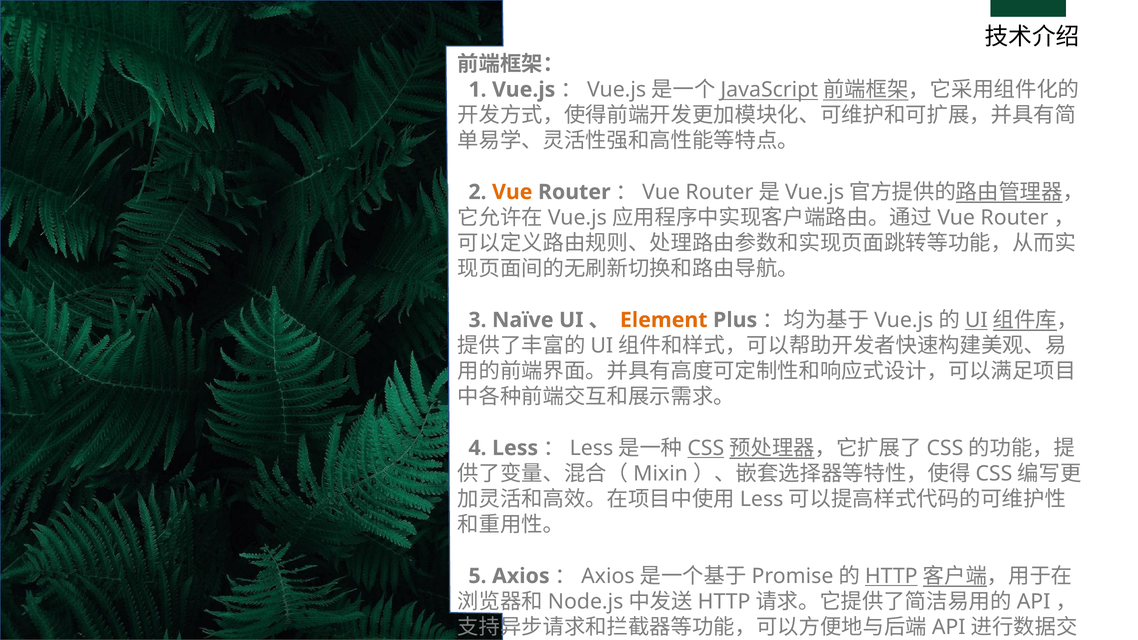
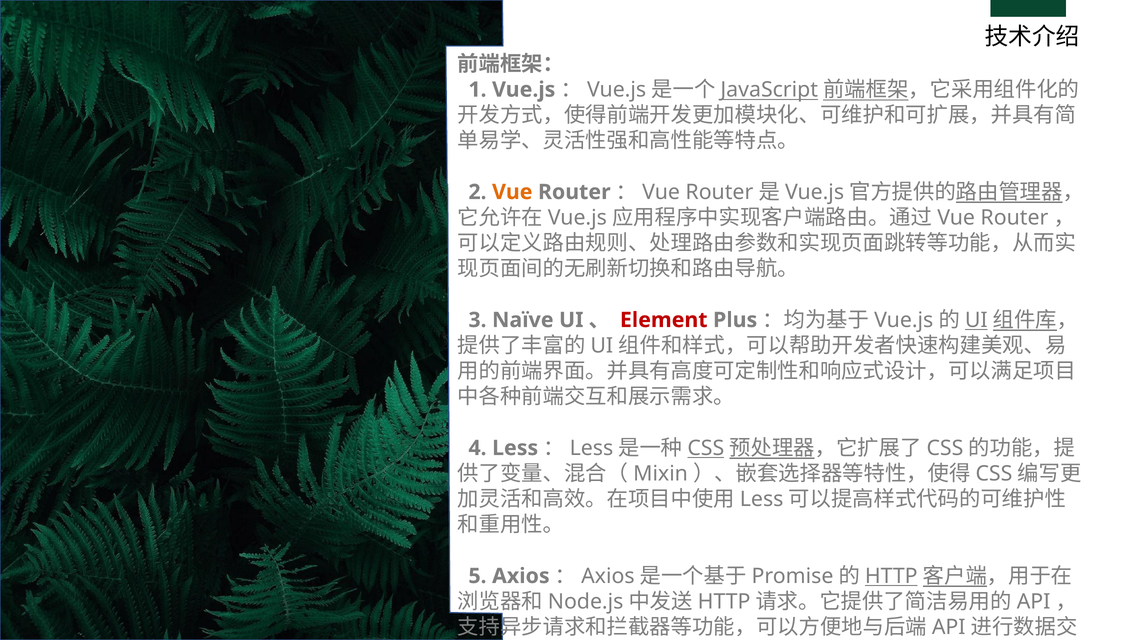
Element colour: orange -> red
